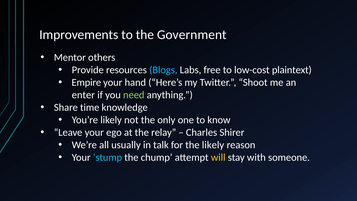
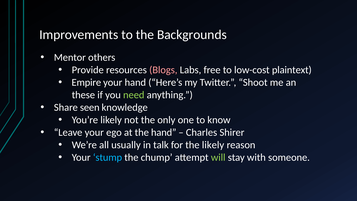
Government: Government -> Backgrounds
Blogs colour: light blue -> pink
enter: enter -> these
time: time -> seen
the relay: relay -> hand
will colour: yellow -> light green
